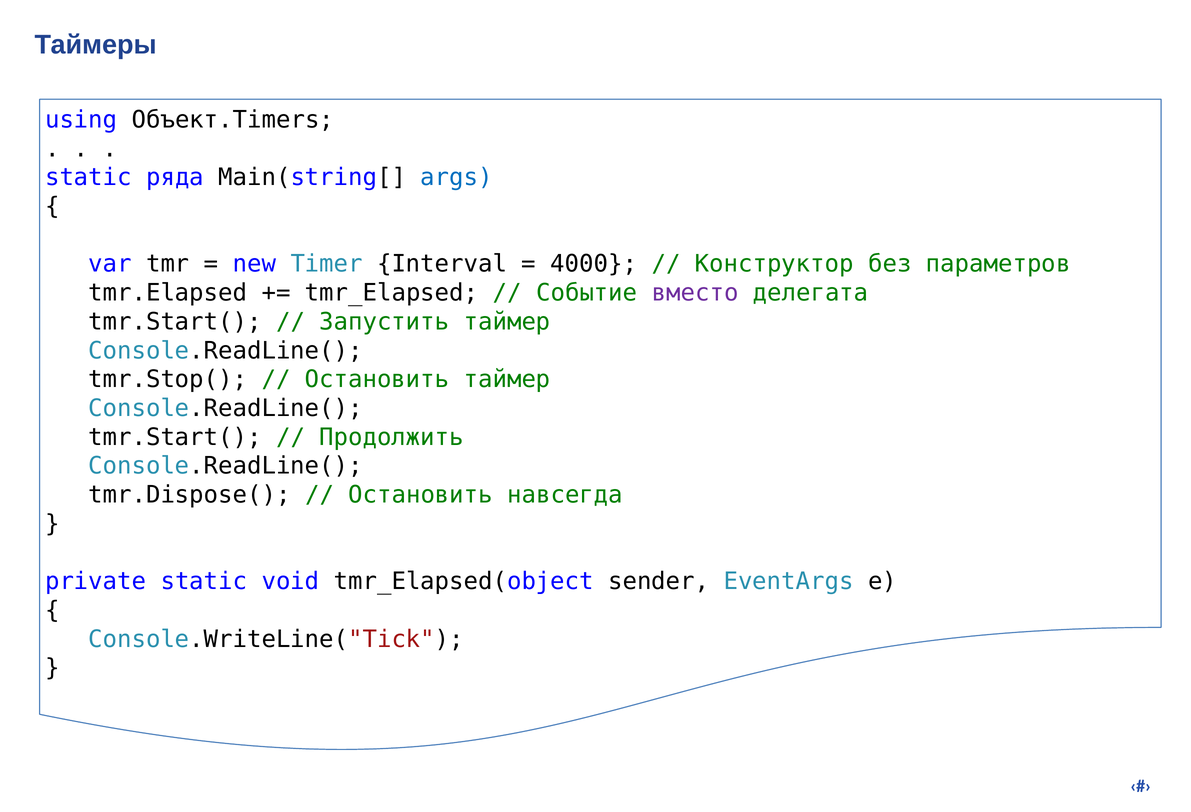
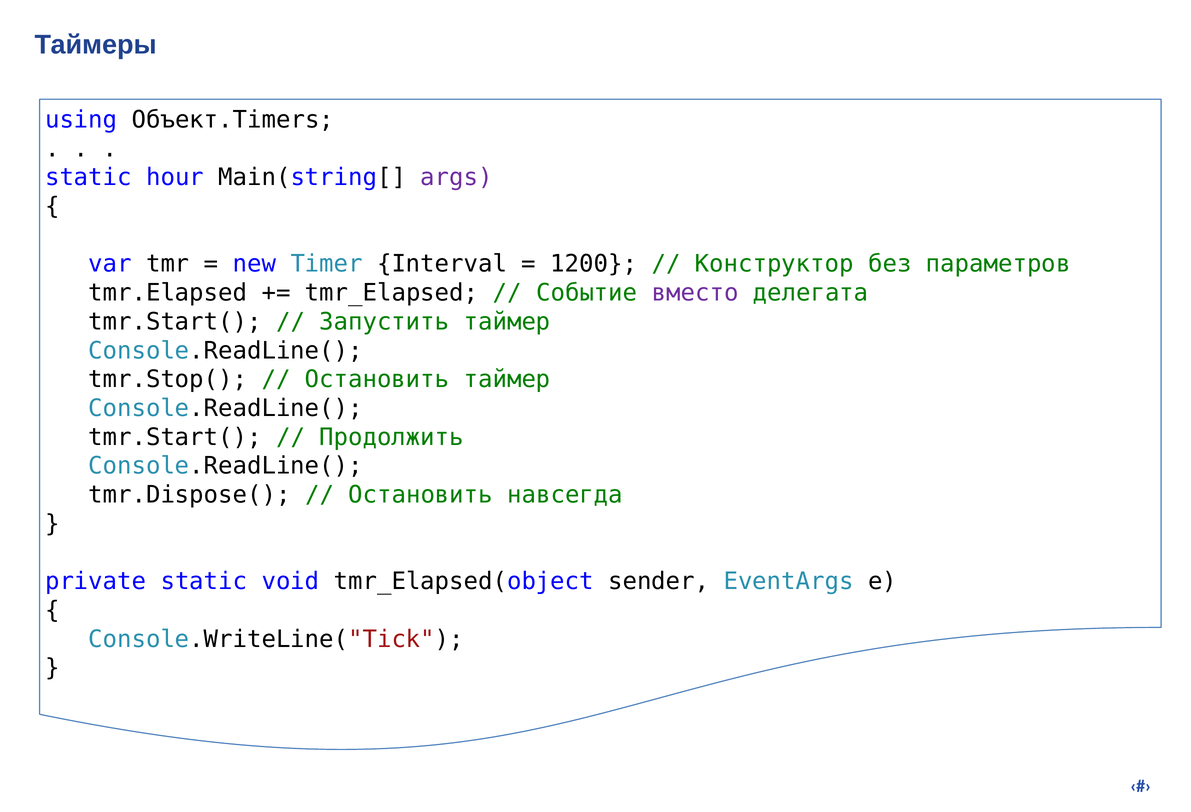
ряда: ряда -> hour
args colour: blue -> purple
4000: 4000 -> 1200
